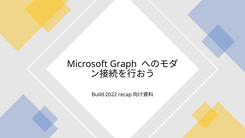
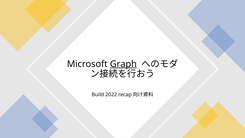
Graph underline: none -> present
